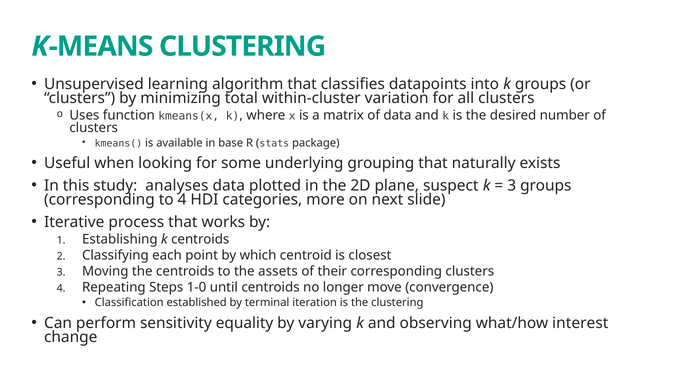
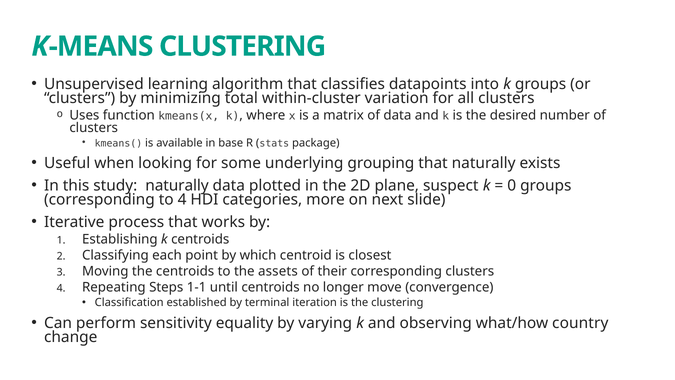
study analyses: analyses -> naturally
3 at (512, 185): 3 -> 0
1-0: 1-0 -> 1-1
interest: interest -> country
